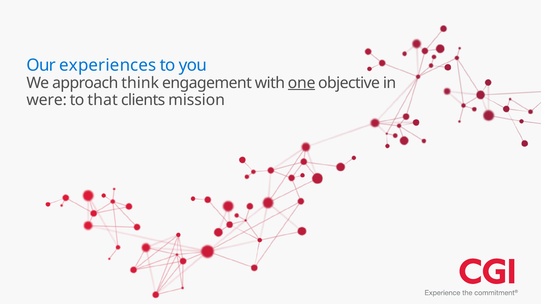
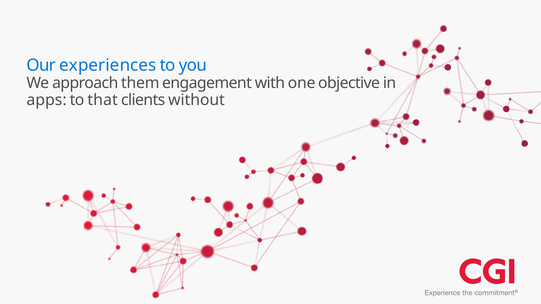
think: think -> them
one underline: present -> none
were: were -> apps
mission: mission -> without
